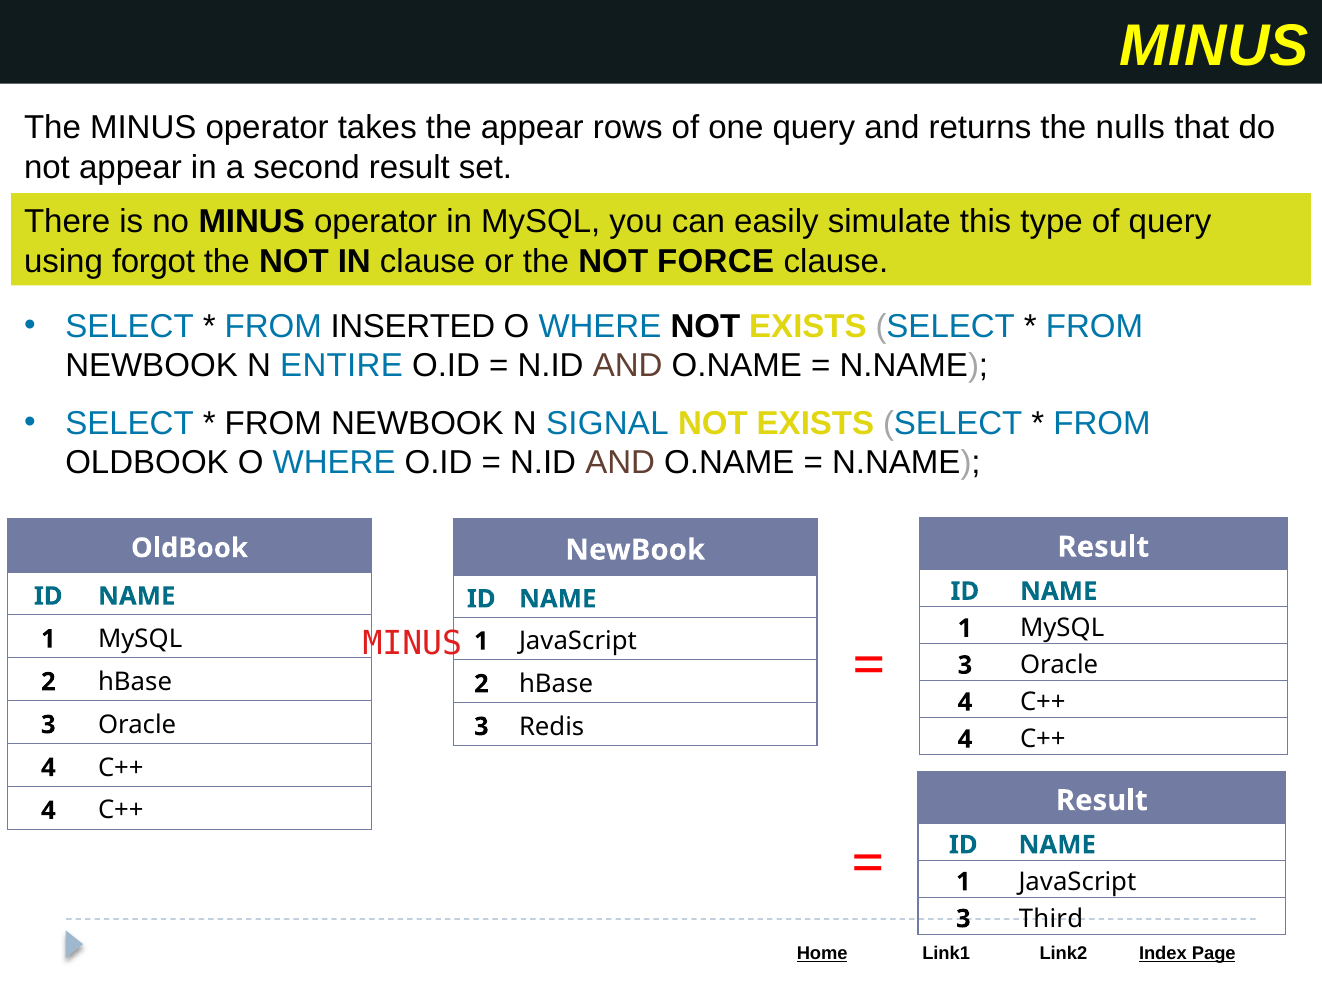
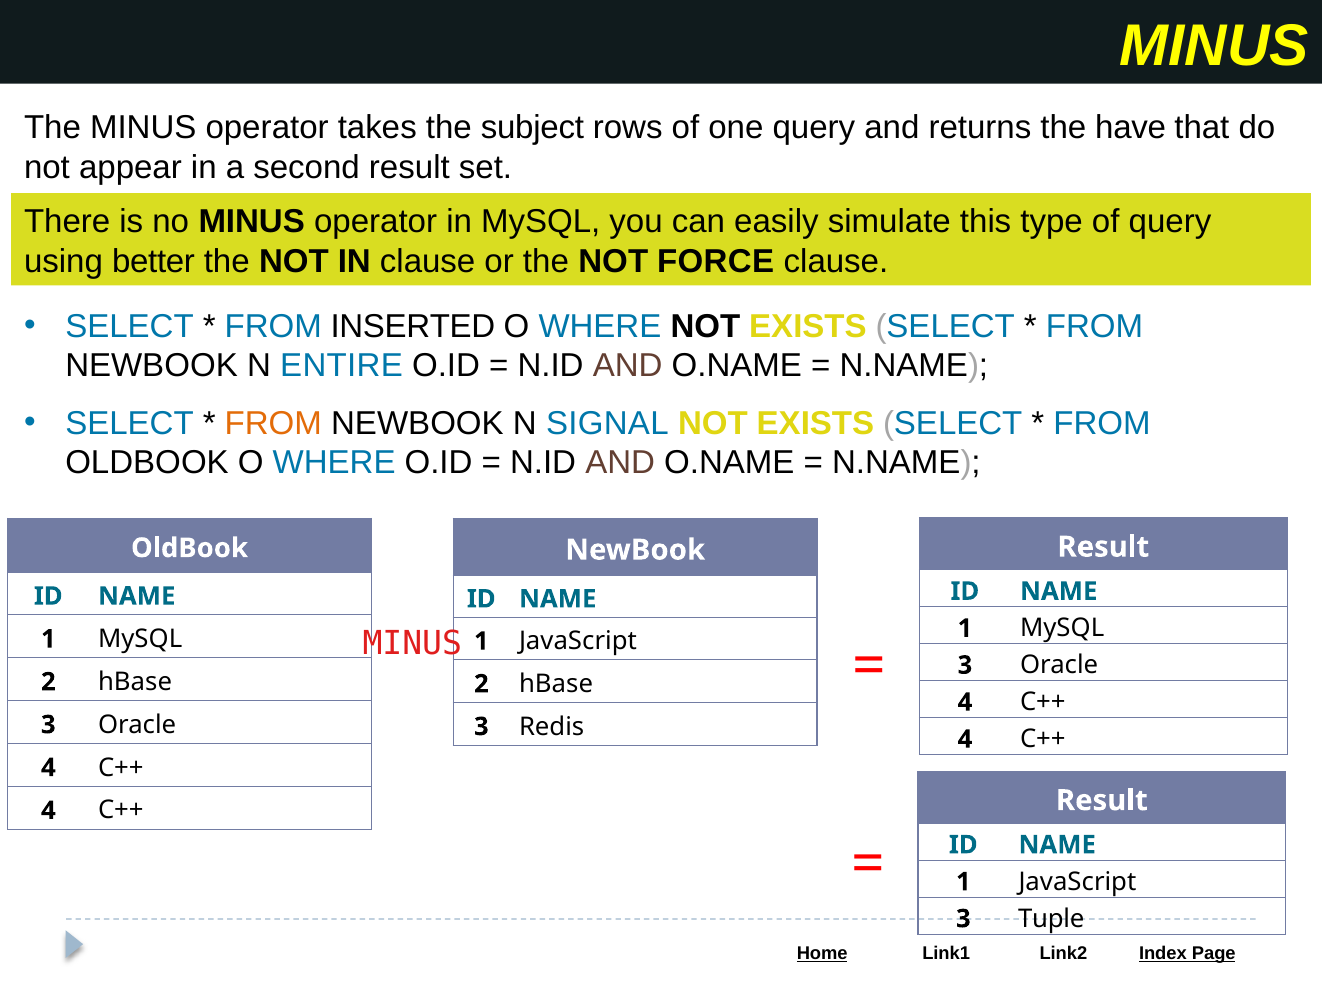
the appear: appear -> subject
nulls: nulls -> have
forgot: forgot -> better
FROM at (273, 423) colour: black -> orange
Third: Third -> Tuple
